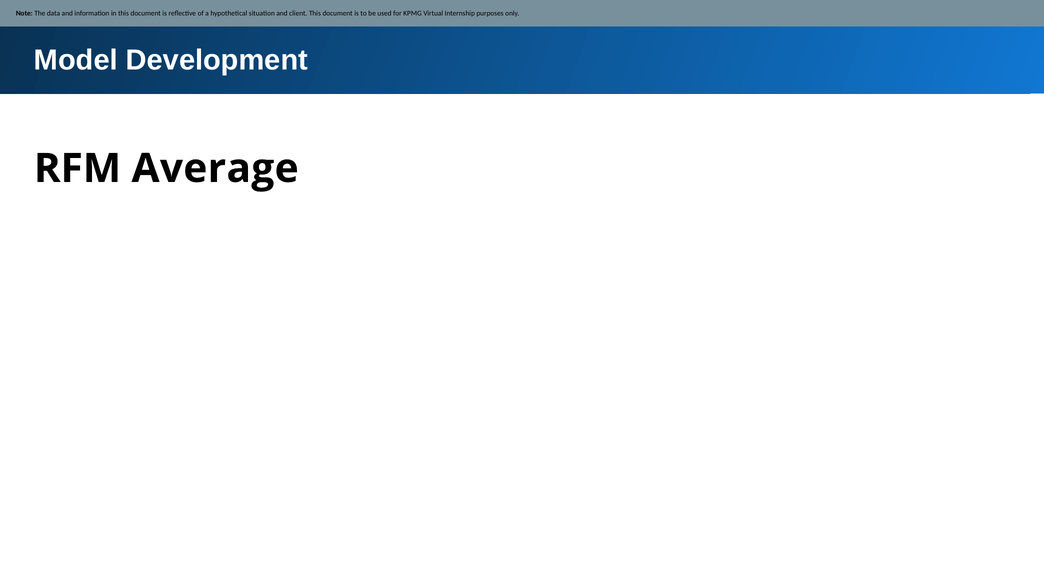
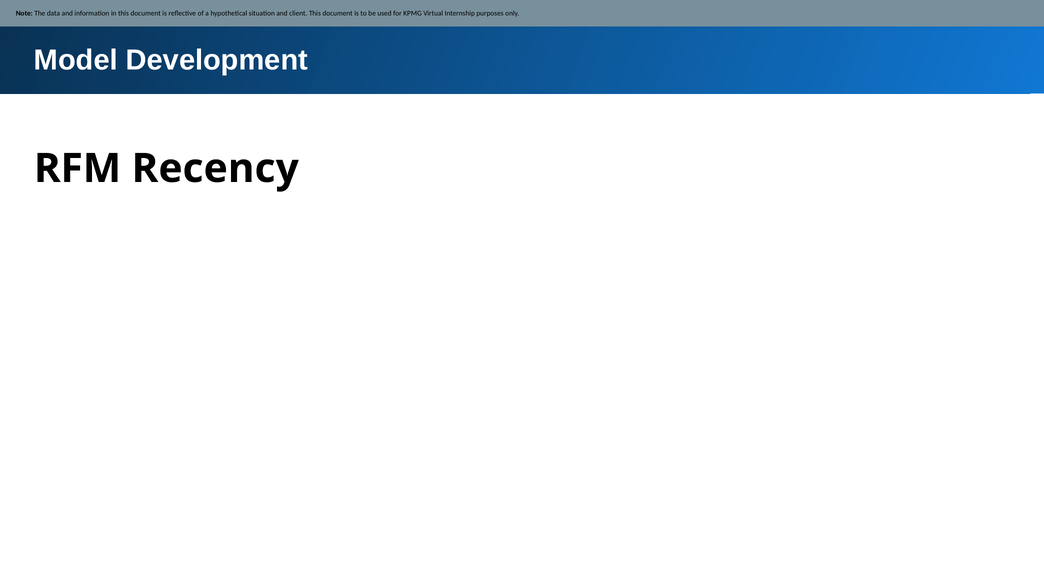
Average: Average -> Recency
